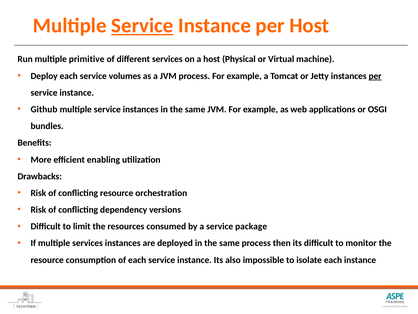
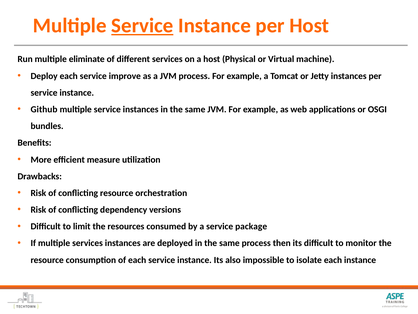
primitive: primitive -> eliminate
volumes: volumes -> improve
per at (375, 76) underline: present -> none
enabling: enabling -> measure
